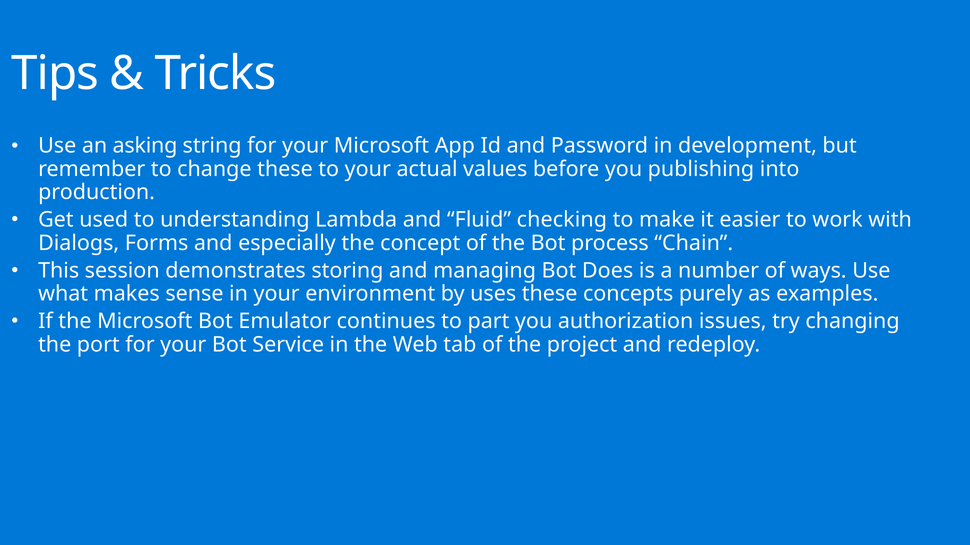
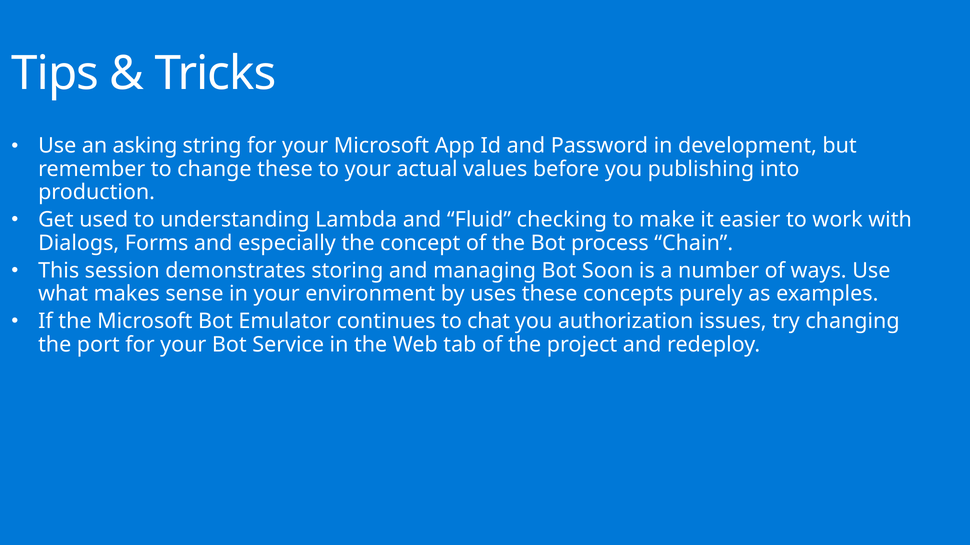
Does: Does -> Soon
part: part -> chat
